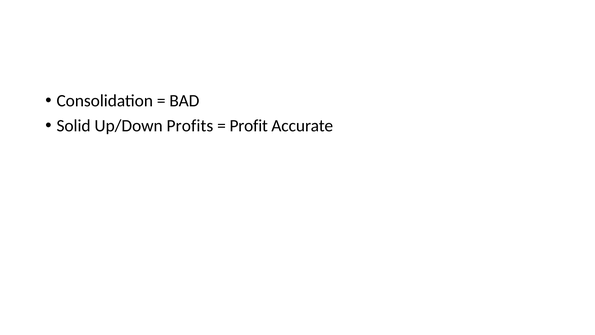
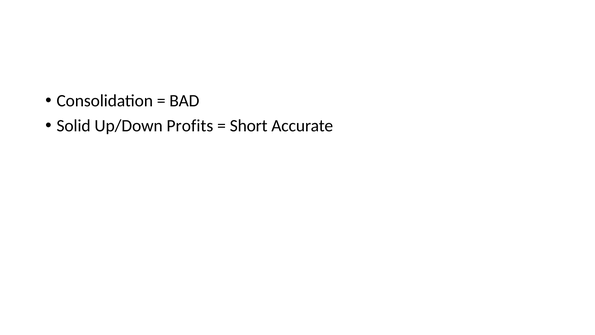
Profit: Profit -> Short
